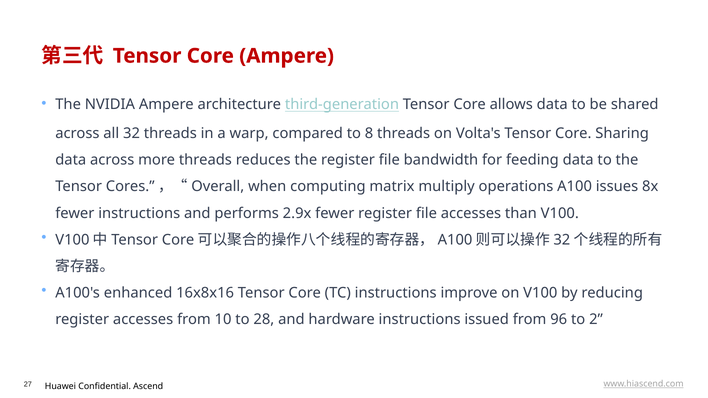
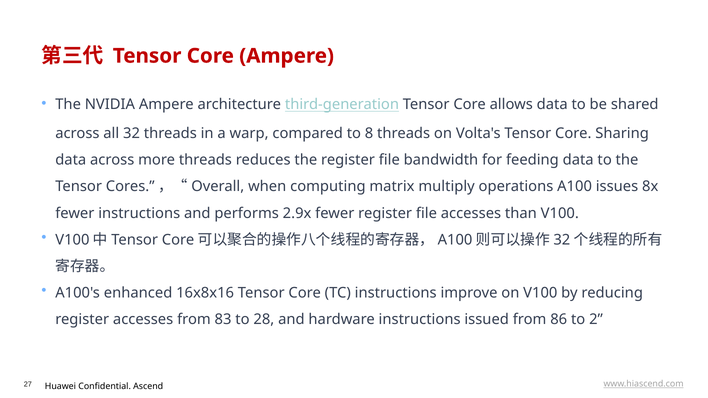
10: 10 -> 83
96: 96 -> 86
